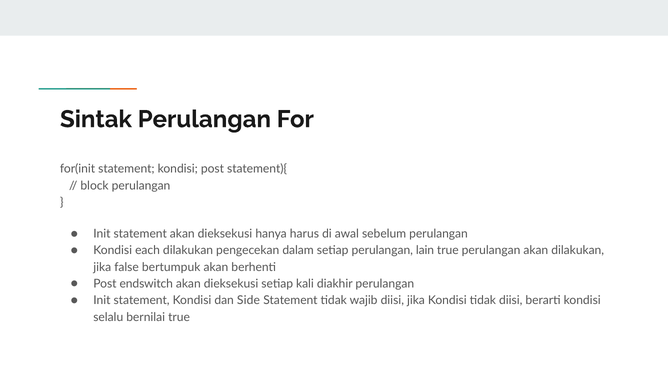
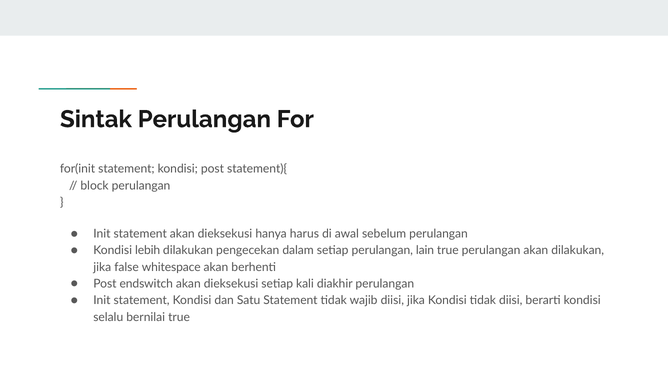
each: each -> lebih
bertumpuk: bertumpuk -> whitespace
Side: Side -> Satu
